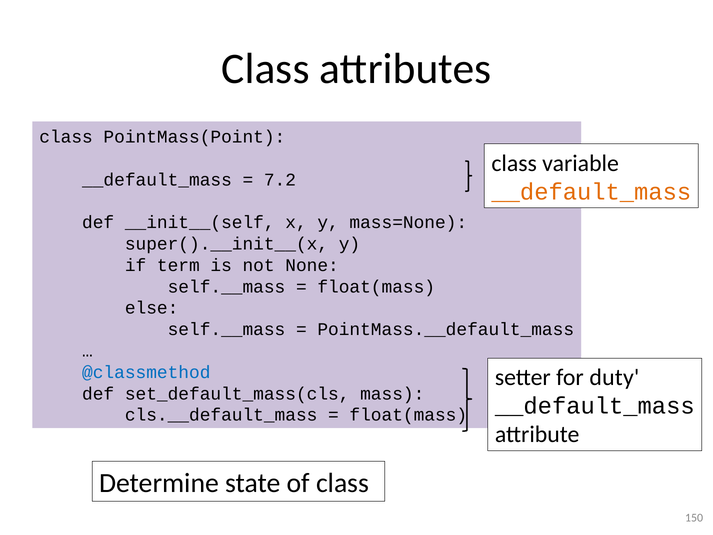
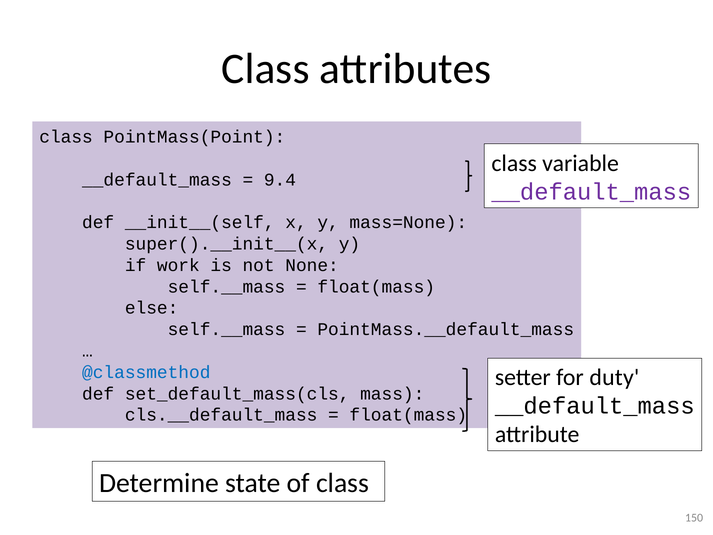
7.2: 7.2 -> 9.4
__default_mass at (591, 192) colour: orange -> purple
term: term -> work
